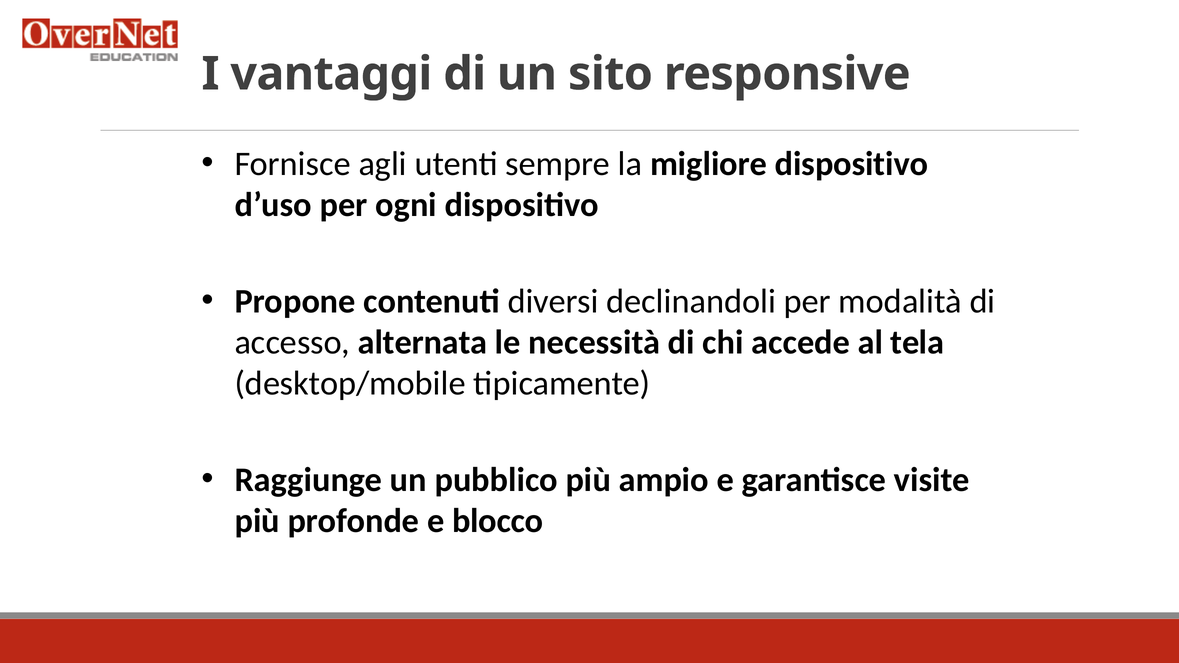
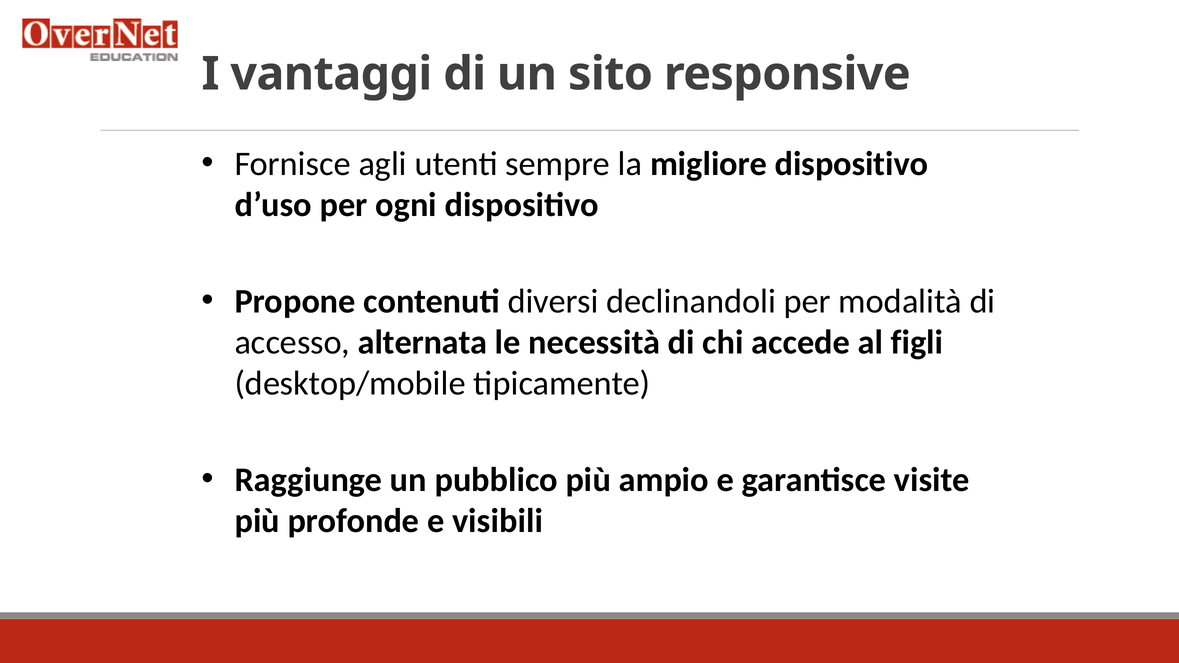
tela: tela -> figli
blocco: blocco -> visibili
